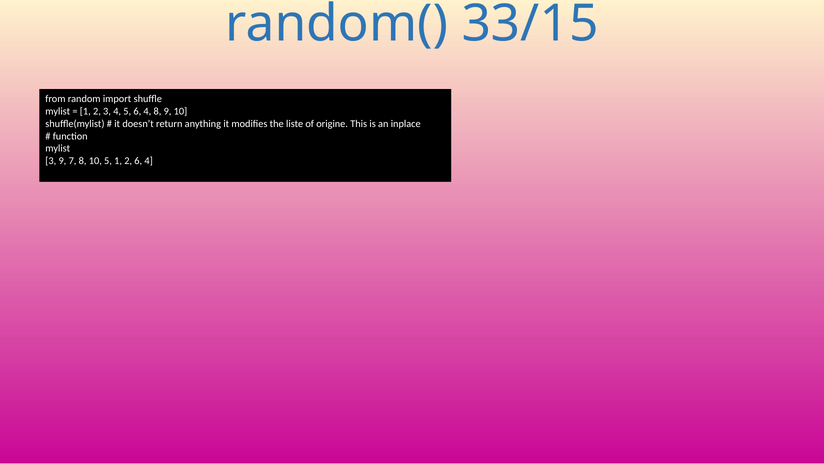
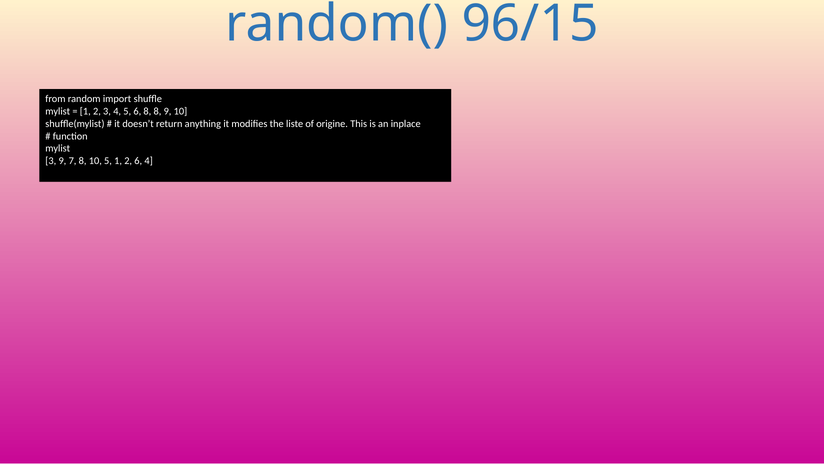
33/15: 33/15 -> 96/15
5 6 4: 4 -> 8
